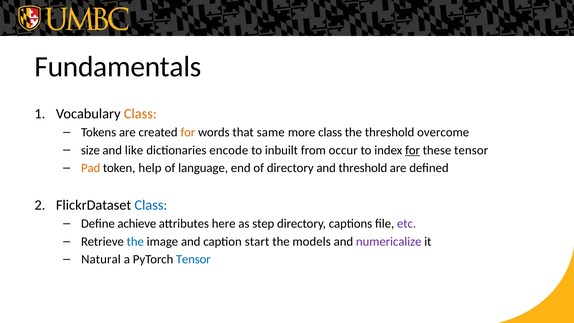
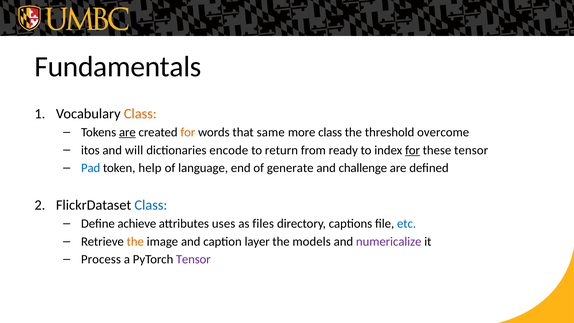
are at (127, 132) underline: none -> present
size: size -> itos
like: like -> will
inbuilt: inbuilt -> return
occur: occur -> ready
Pad colour: orange -> blue
of directory: directory -> generate
and threshold: threshold -> challenge
here: here -> uses
step: step -> files
etc colour: purple -> blue
the at (135, 241) colour: blue -> orange
start: start -> layer
Natural: Natural -> Process
Tensor at (193, 259) colour: blue -> purple
